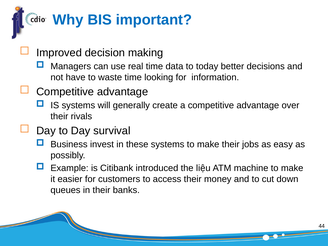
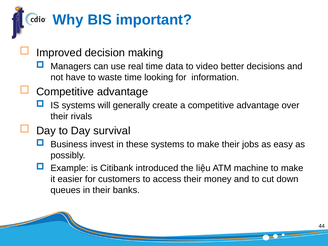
today: today -> video
